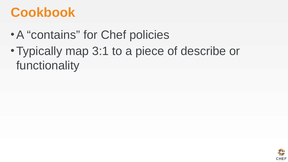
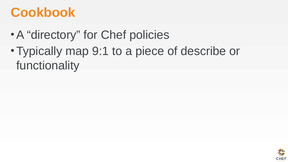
contains: contains -> directory
3:1: 3:1 -> 9:1
